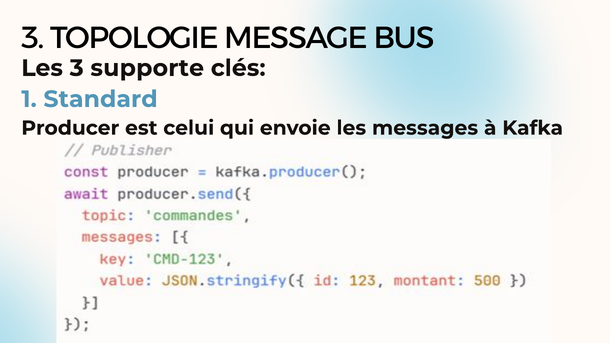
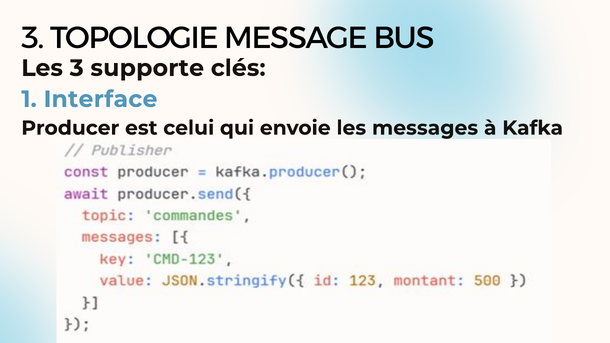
Standard: Standard -> Interface
